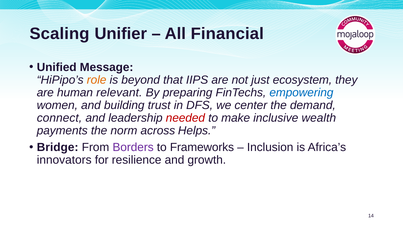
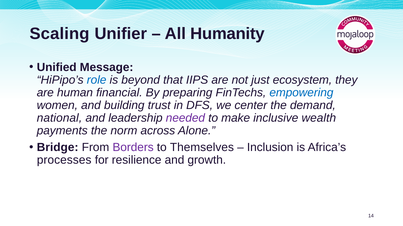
Financial: Financial -> Humanity
role colour: orange -> blue
relevant: relevant -> financial
connect: connect -> national
needed colour: red -> purple
Helps: Helps -> Alone
Frameworks: Frameworks -> Themselves
innovators: innovators -> processes
